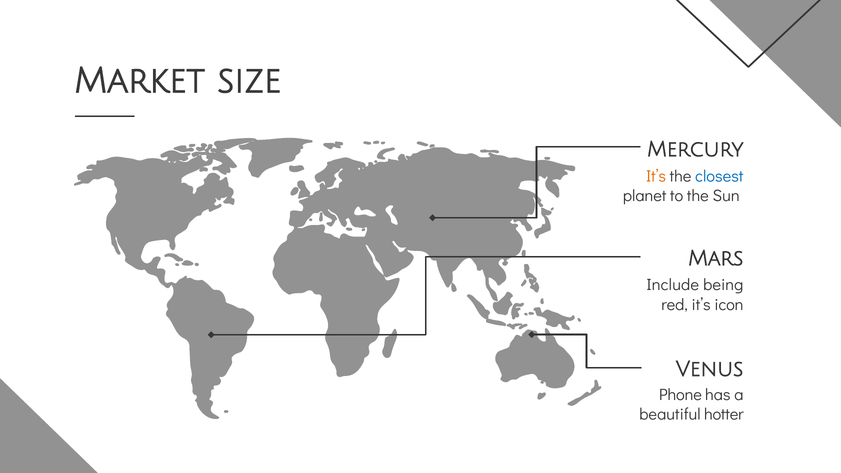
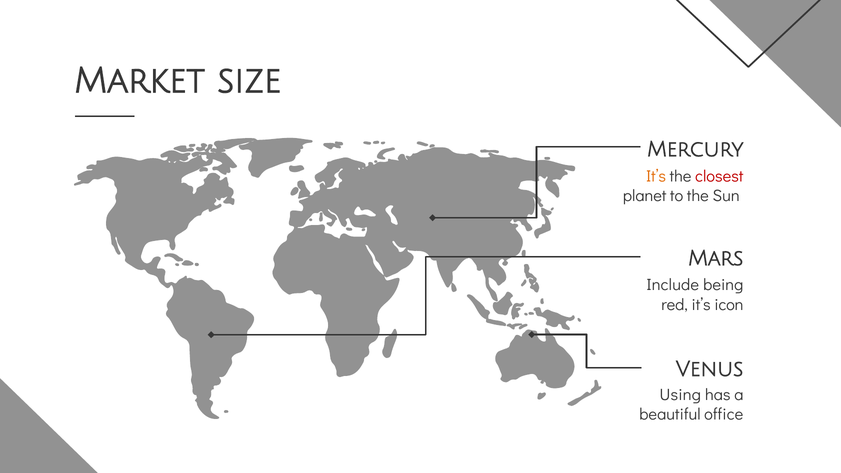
closest colour: blue -> red
Phone: Phone -> Using
hotter: hotter -> office
